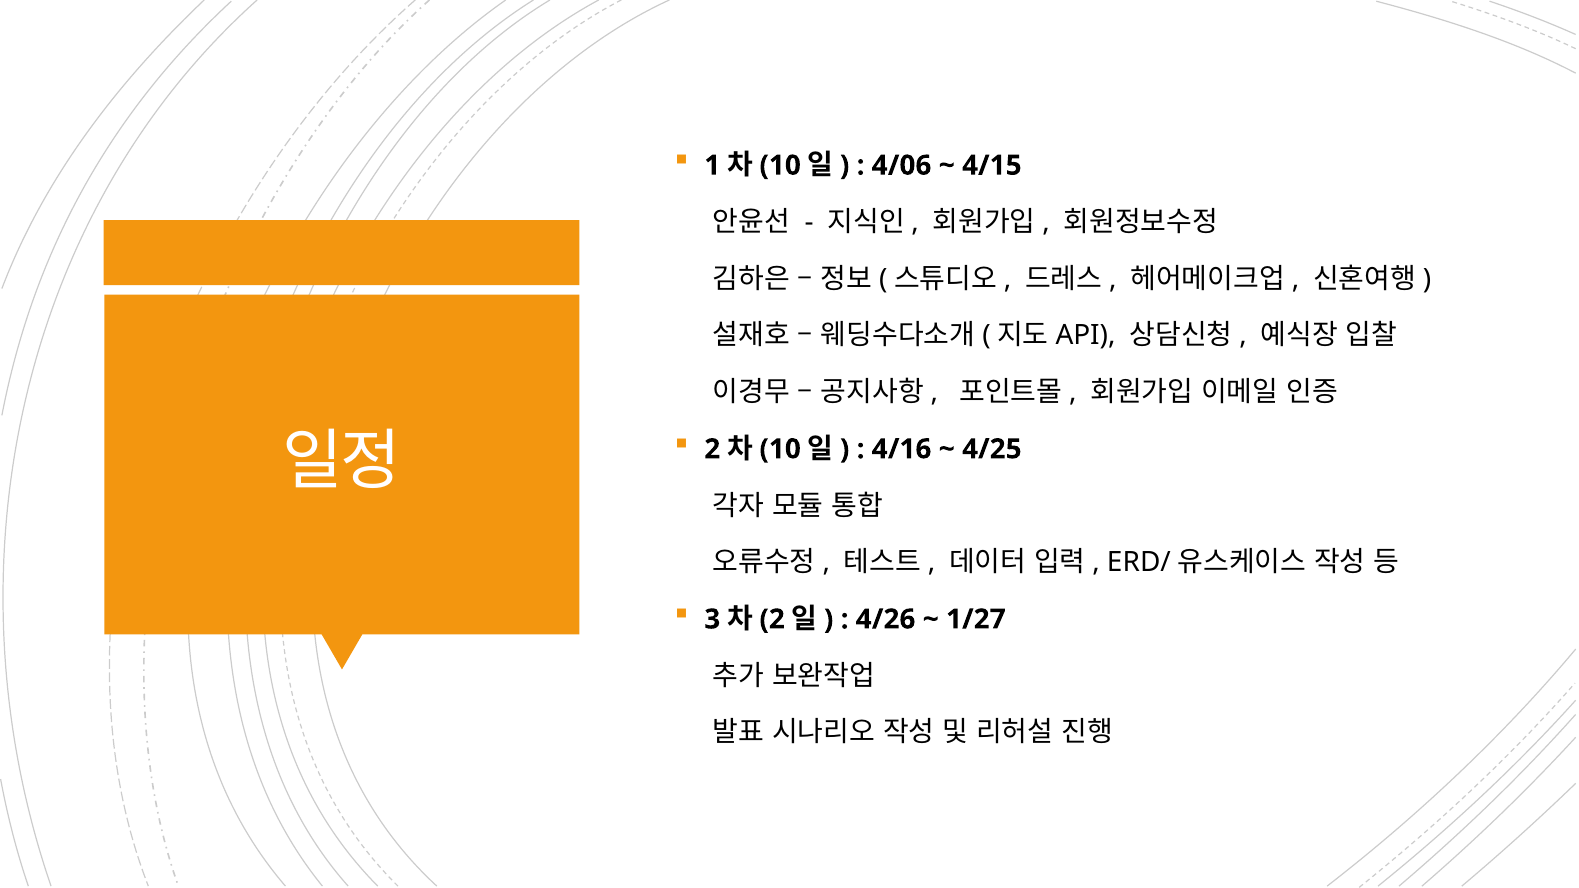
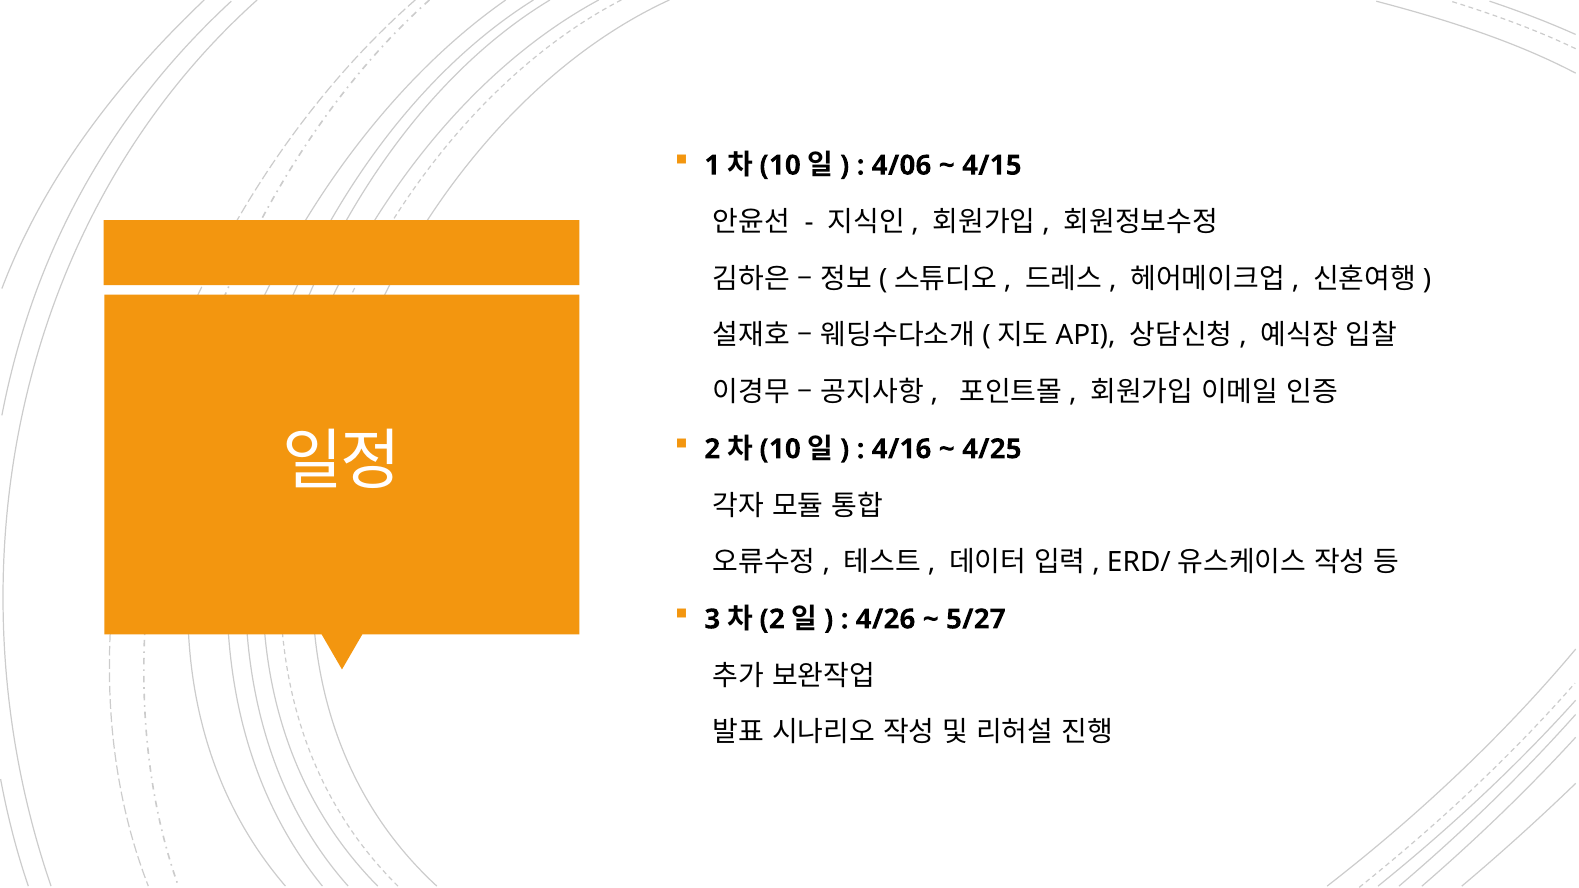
1/27: 1/27 -> 5/27
